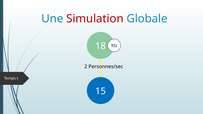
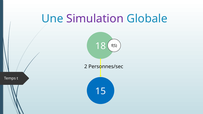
Simulation colour: red -> purple
